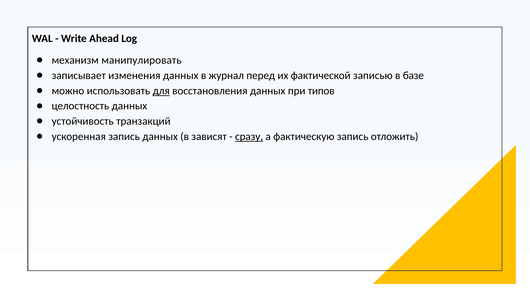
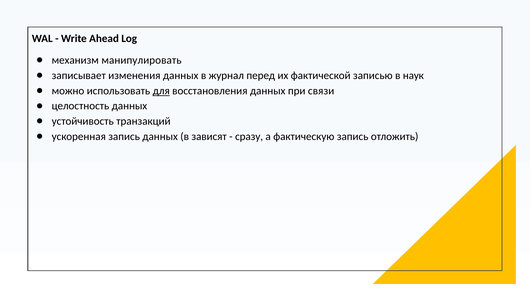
базе: базе -> наук
типов: типов -> связи
сразу underline: present -> none
